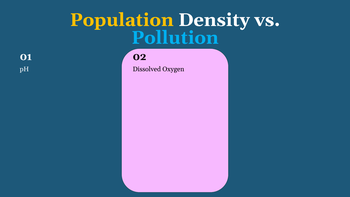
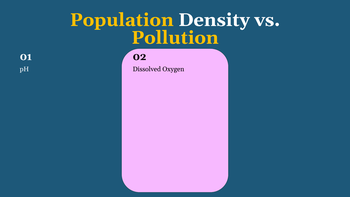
Pollution colour: light blue -> yellow
